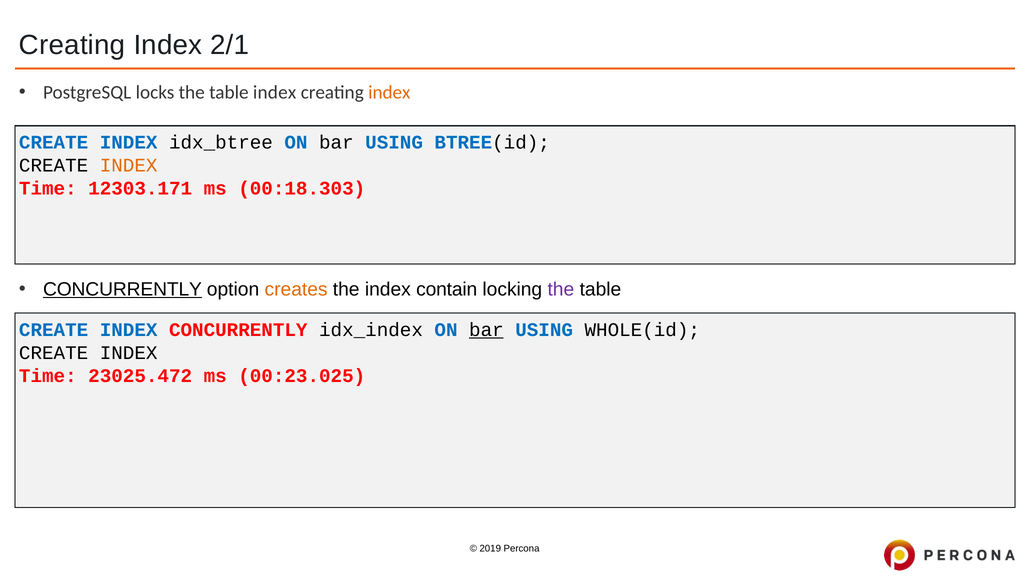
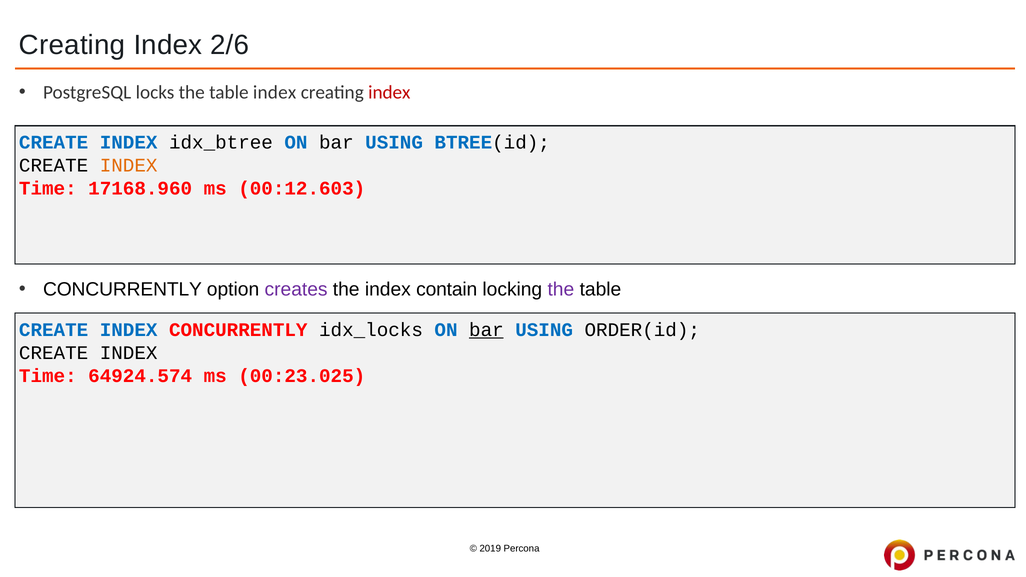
2/1: 2/1 -> 2/6
index at (389, 92) colour: orange -> red
12303.171: 12303.171 -> 17168.960
00:18.303: 00:18.303 -> 00:12.603
CONCURRENTLY at (122, 289) underline: present -> none
creates colour: orange -> purple
idx_index: idx_index -> idx_locks
WHOLE(id: WHOLE(id -> ORDER(id
23025.472: 23025.472 -> 64924.574
